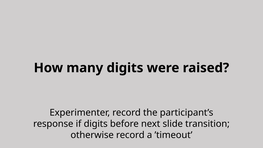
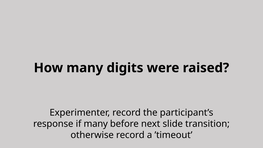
if digits: digits -> many
